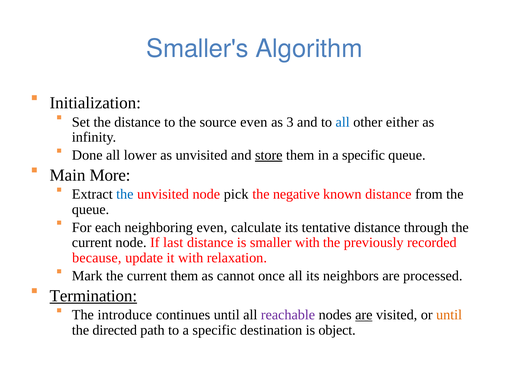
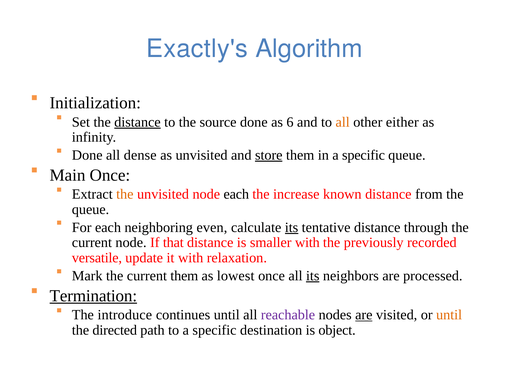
Smaller's: Smaller's -> Exactly's
distance at (137, 122) underline: none -> present
source even: even -> done
3: 3 -> 6
all at (343, 122) colour: blue -> orange
lower: lower -> dense
Main More: More -> Once
the at (125, 194) colour: blue -> orange
node pick: pick -> each
negative: negative -> increase
its at (292, 227) underline: none -> present
last: last -> that
because: because -> versatile
cannot: cannot -> lowest
its at (313, 276) underline: none -> present
